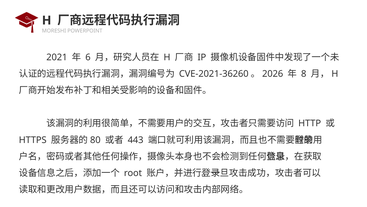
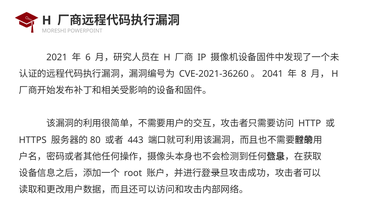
2026: 2026 -> 2041
